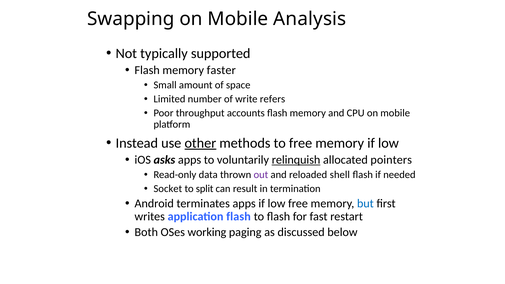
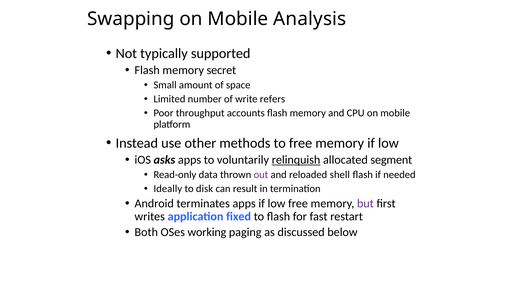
faster: faster -> secret
other underline: present -> none
pointers: pointers -> segment
Socket: Socket -> Ideally
split: split -> disk
but colour: blue -> purple
application flash: flash -> fixed
